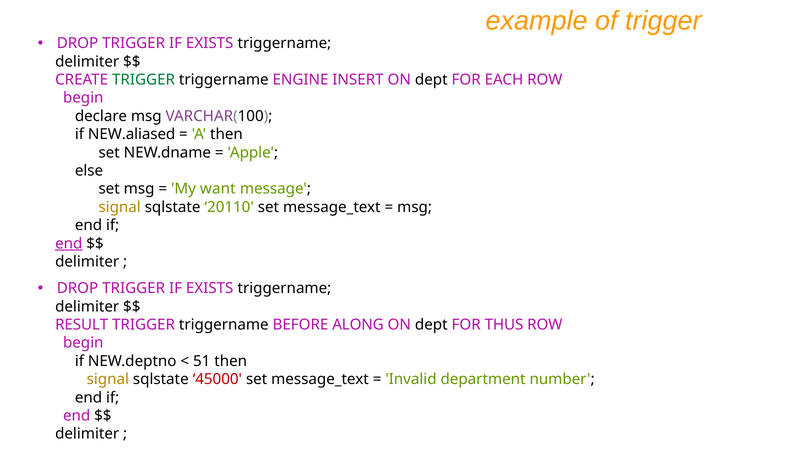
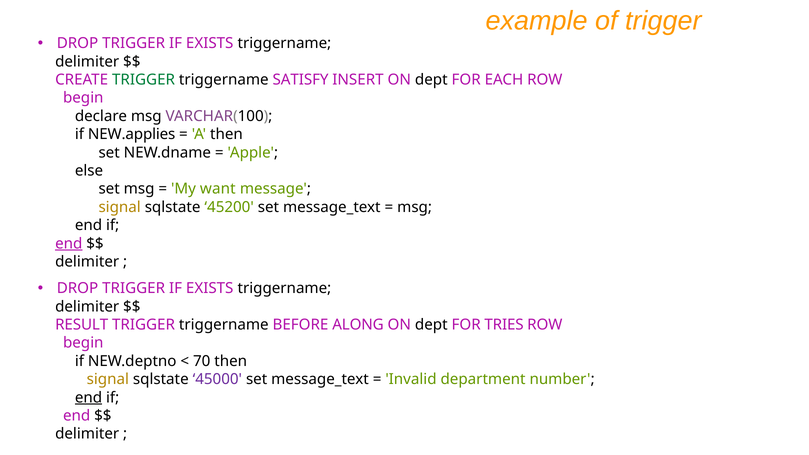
ENGINE: ENGINE -> SATISFY
NEW.aliased: NEW.aliased -> NEW.applies
20110: 20110 -> 45200
THUS: THUS -> TRIES
51: 51 -> 70
45000 colour: red -> purple
end at (89, 398) underline: none -> present
